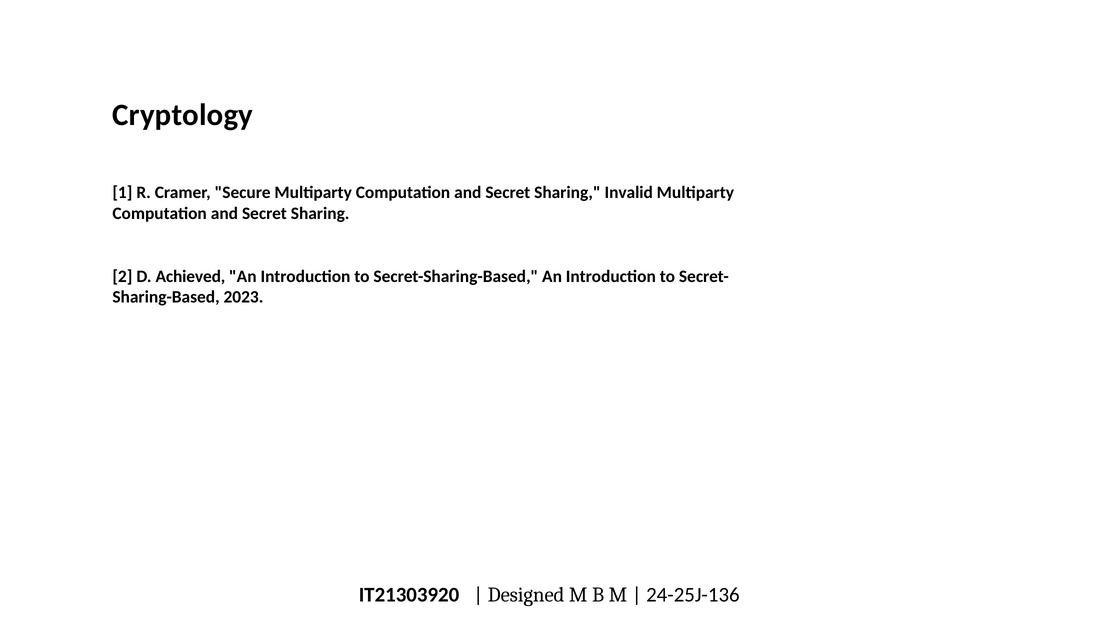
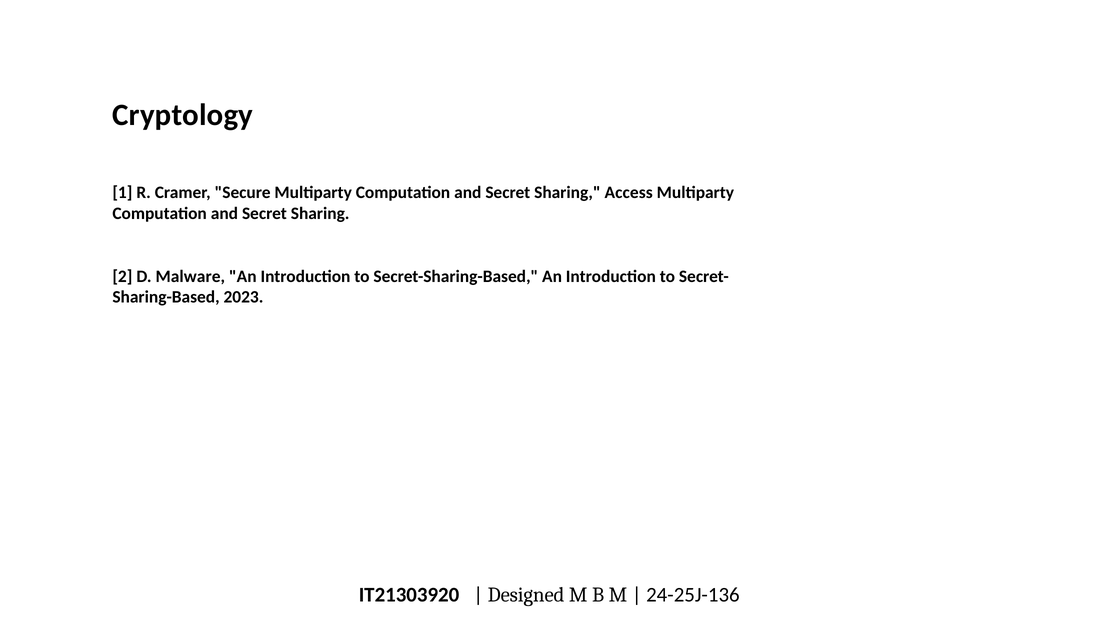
Invalid: Invalid -> Access
Achieved: Achieved -> Malware
